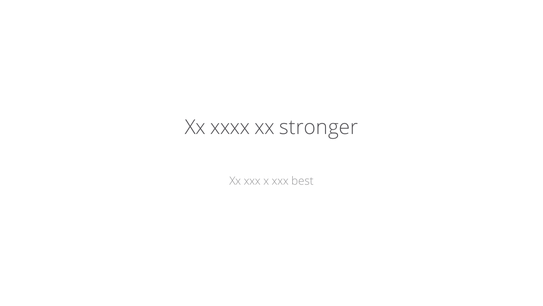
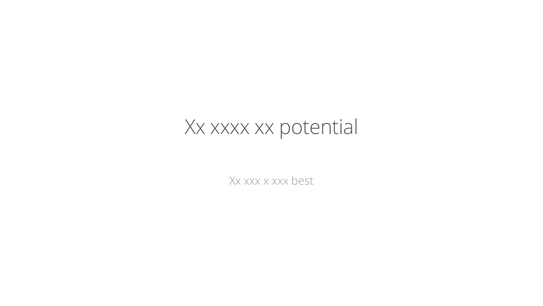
stronger: stronger -> potential
